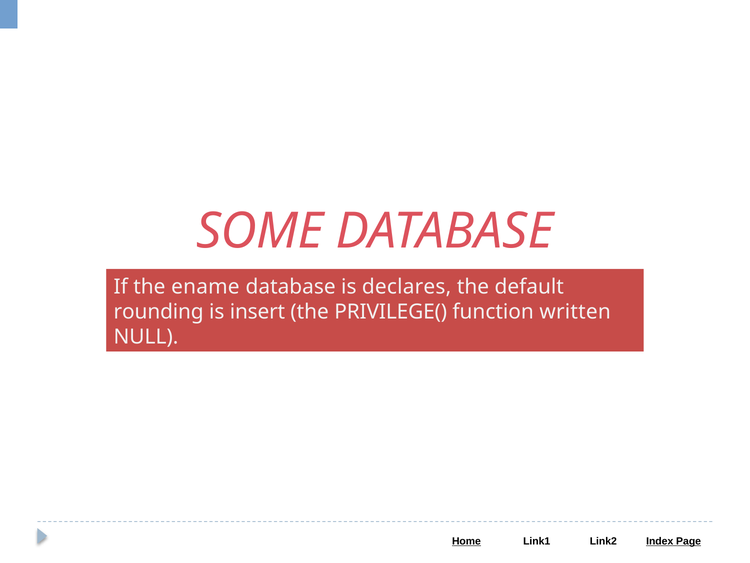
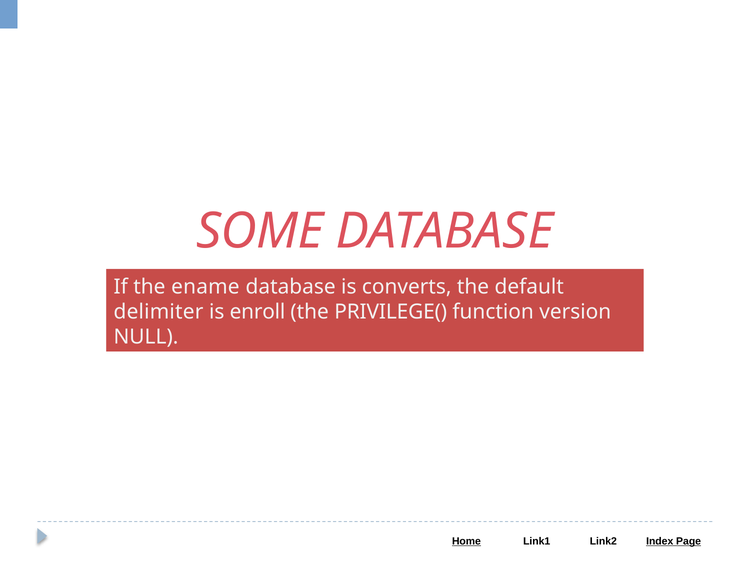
declares: declares -> converts
rounding: rounding -> delimiter
insert: insert -> enroll
written: written -> version
